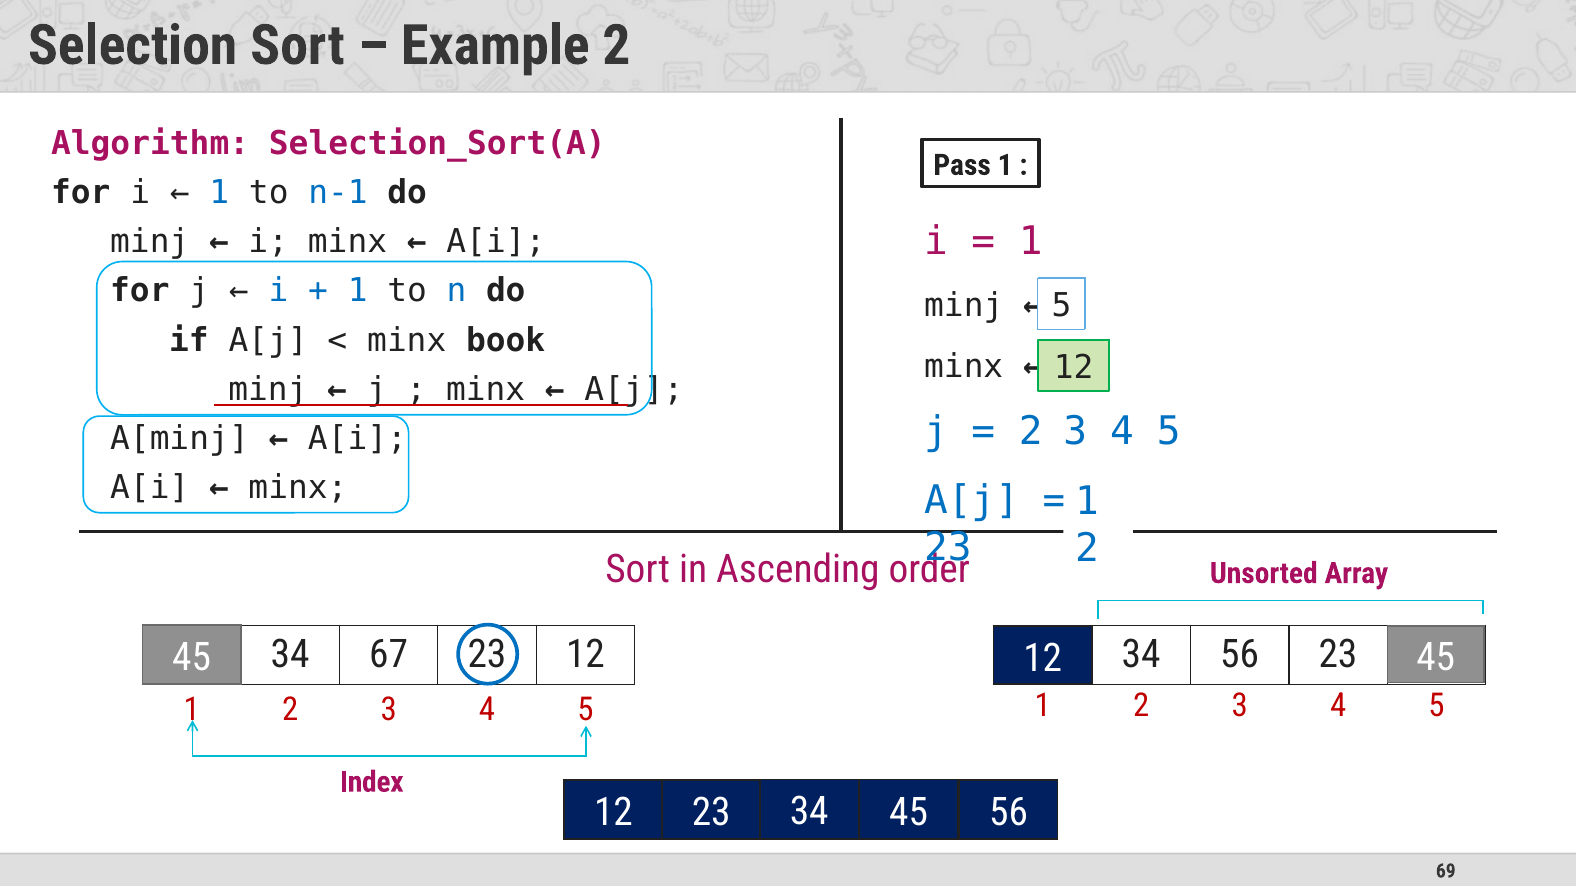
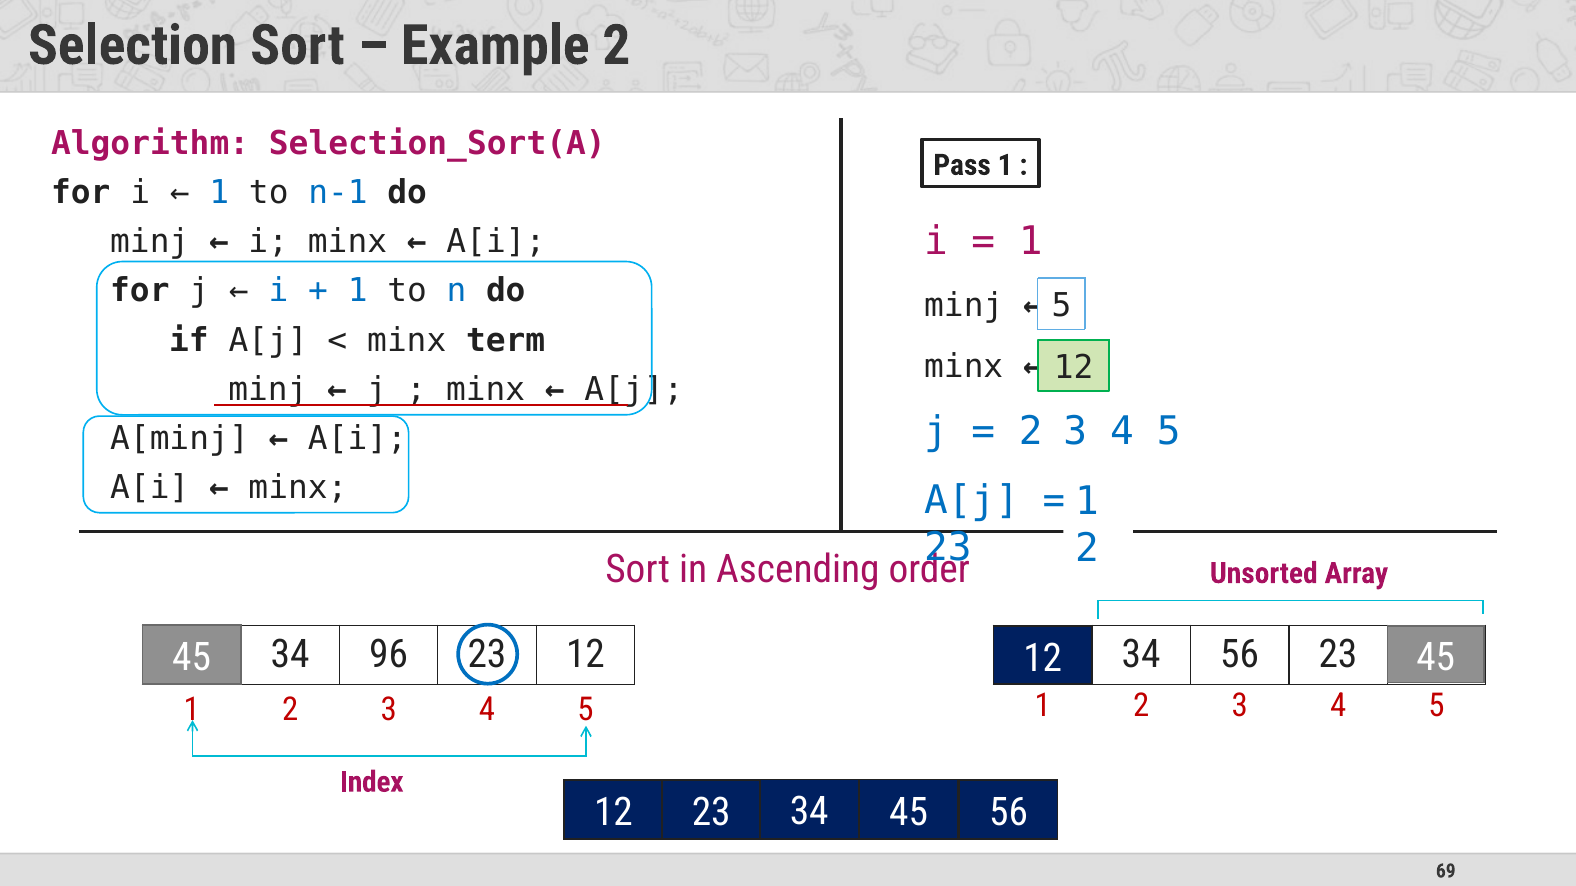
book: book -> term
67: 67 -> 96
